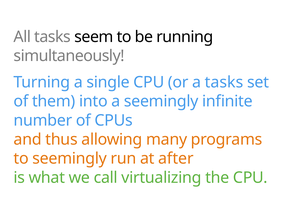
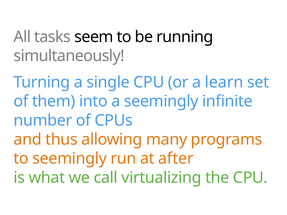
a tasks: tasks -> learn
